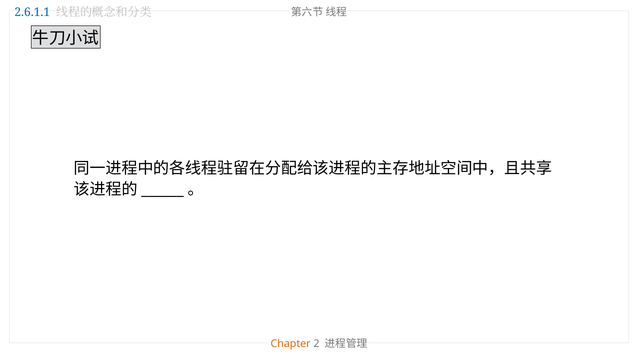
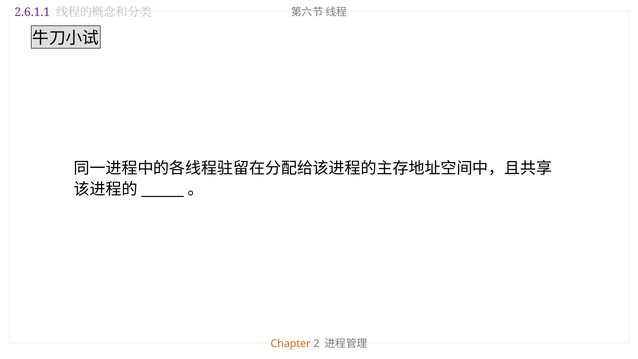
2.6.1.1 colour: blue -> purple
